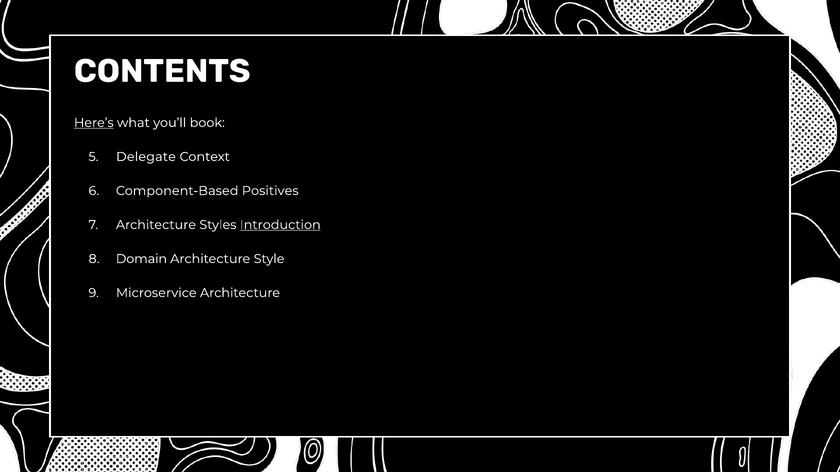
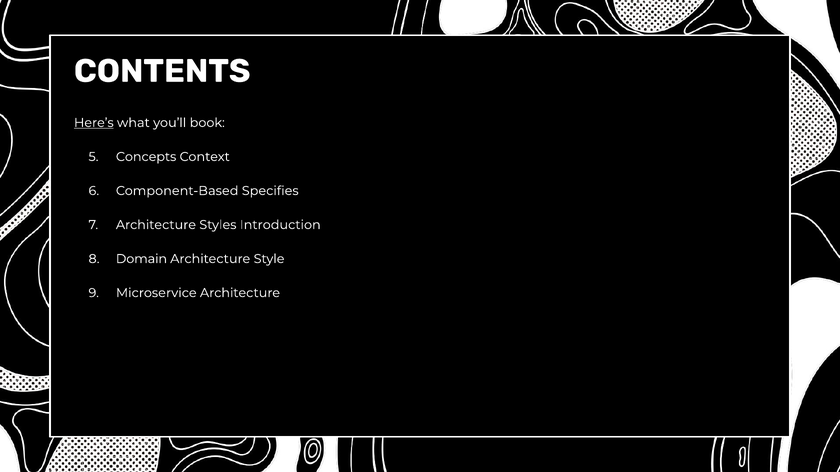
Delegate: Delegate -> Concepts
Positives: Positives -> Specifies
Introduction underline: present -> none
